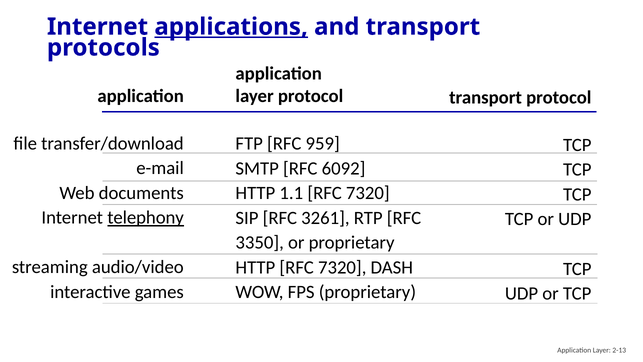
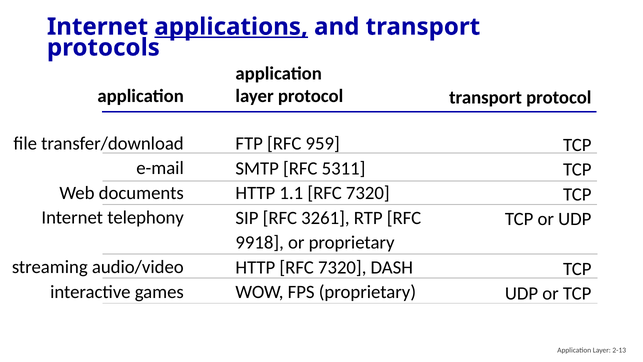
6092: 6092 -> 5311
telephony underline: present -> none
3350: 3350 -> 9918
